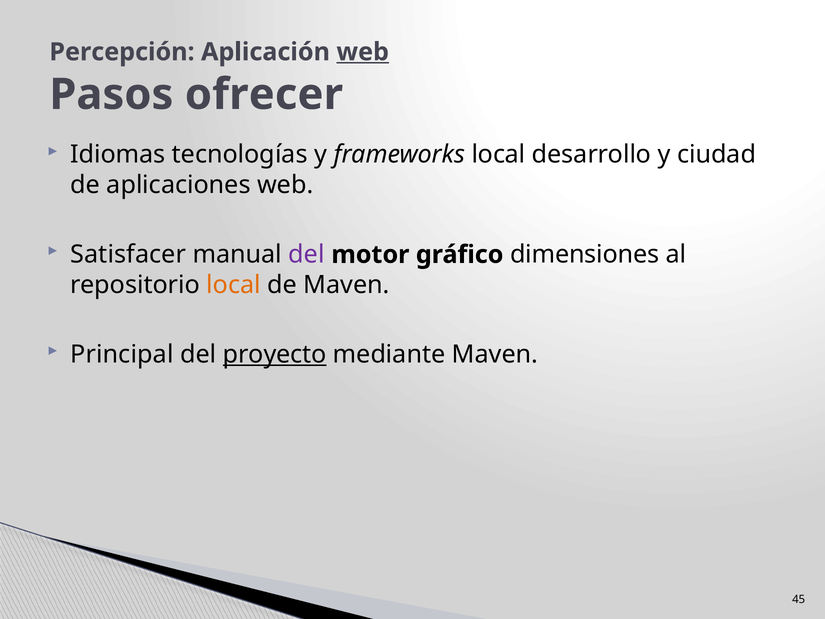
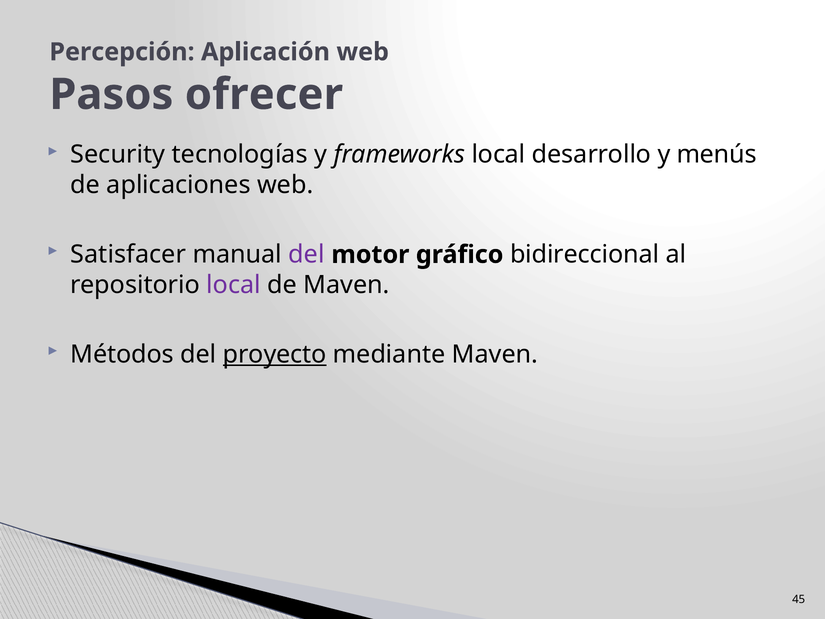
web at (363, 52) underline: present -> none
Idiomas: Idiomas -> Security
ciudad: ciudad -> menús
dimensiones: dimensiones -> bidireccional
local at (234, 285) colour: orange -> purple
Principal: Principal -> Métodos
